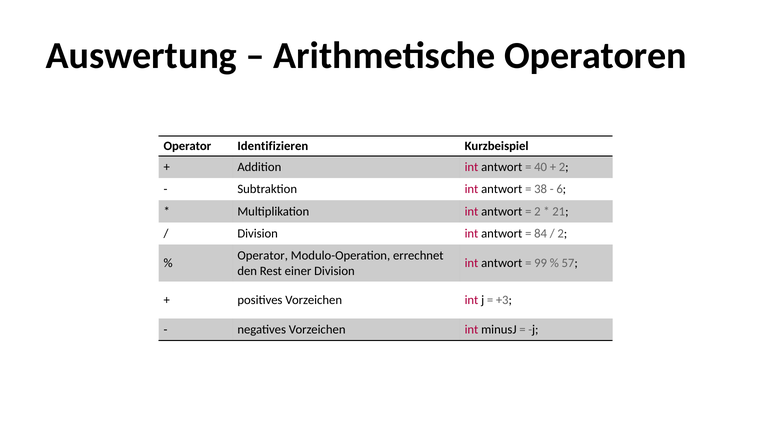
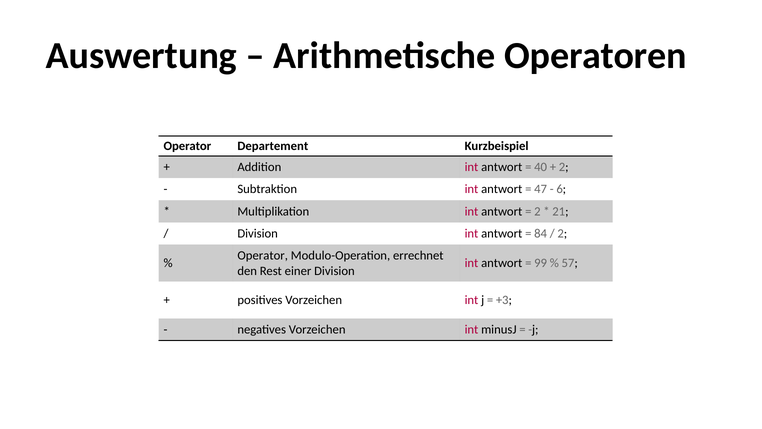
Identifizieren: Identifizieren -> Departement
38: 38 -> 47
